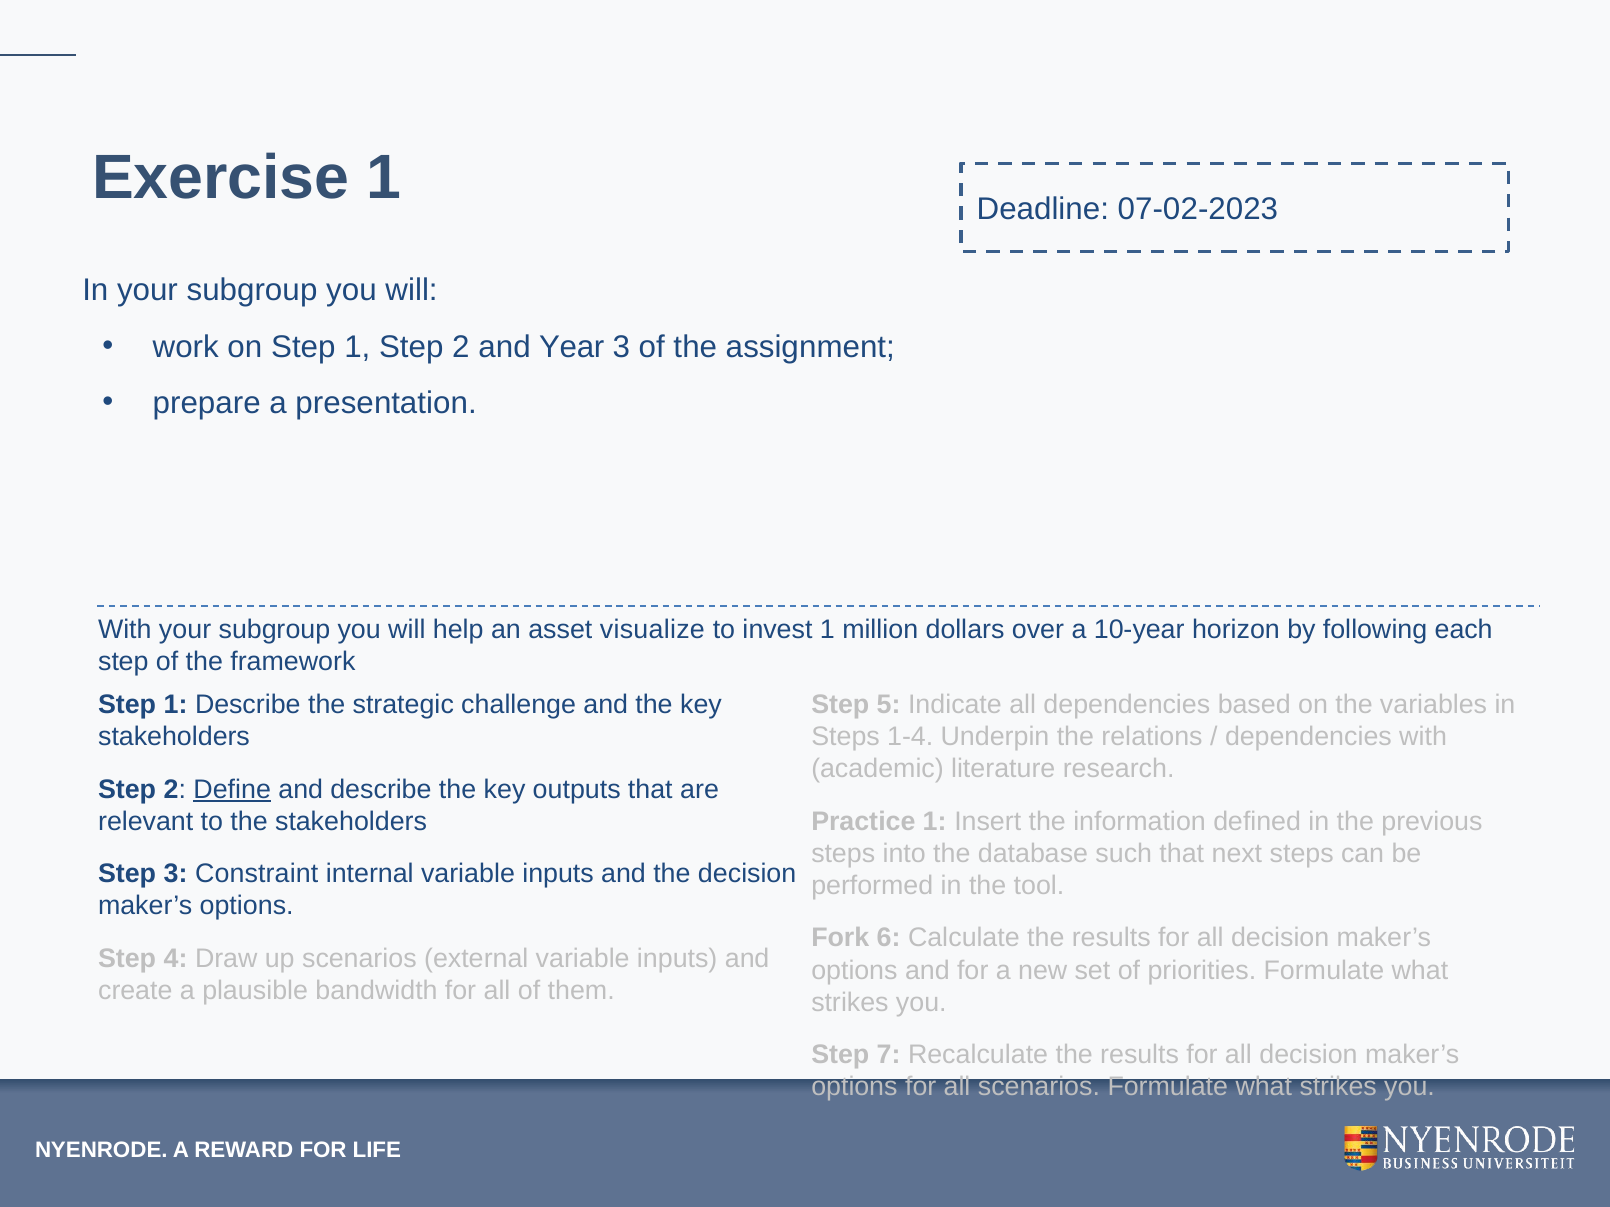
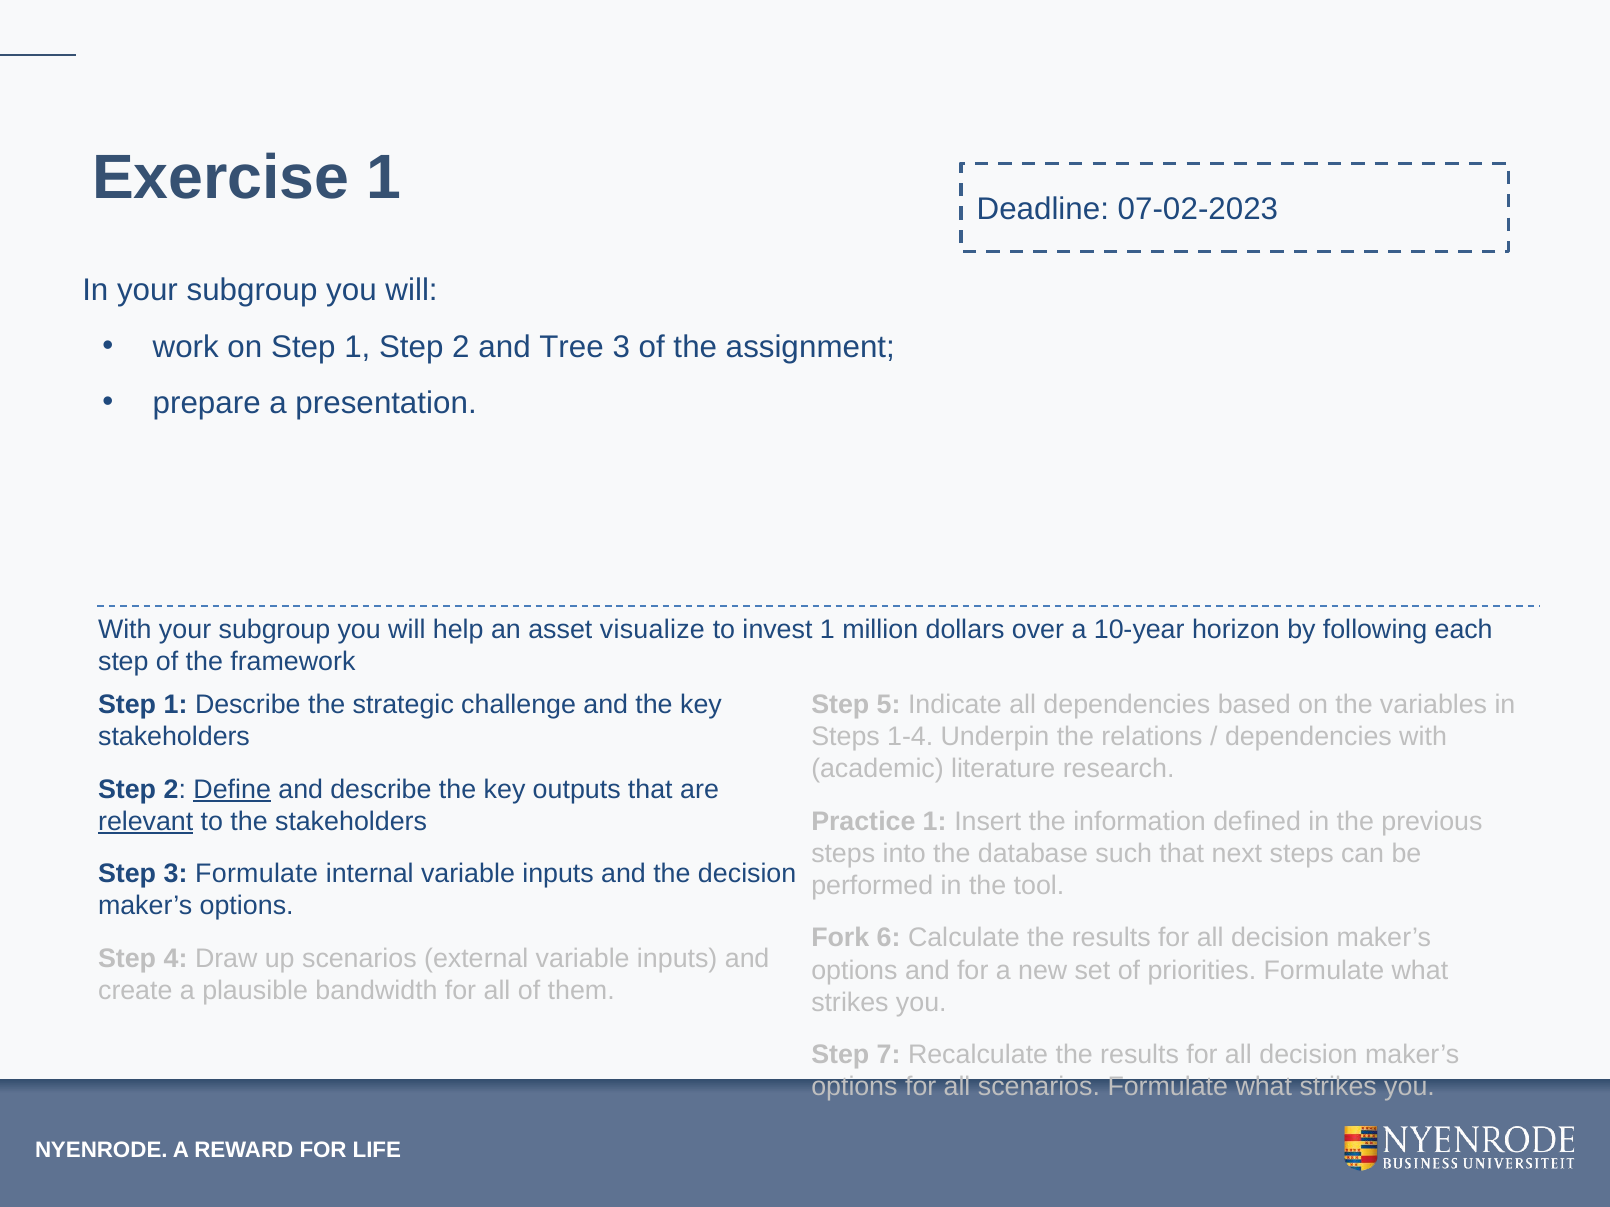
Year: Year -> Tree
relevant underline: none -> present
3 Constraint: Constraint -> Formulate
